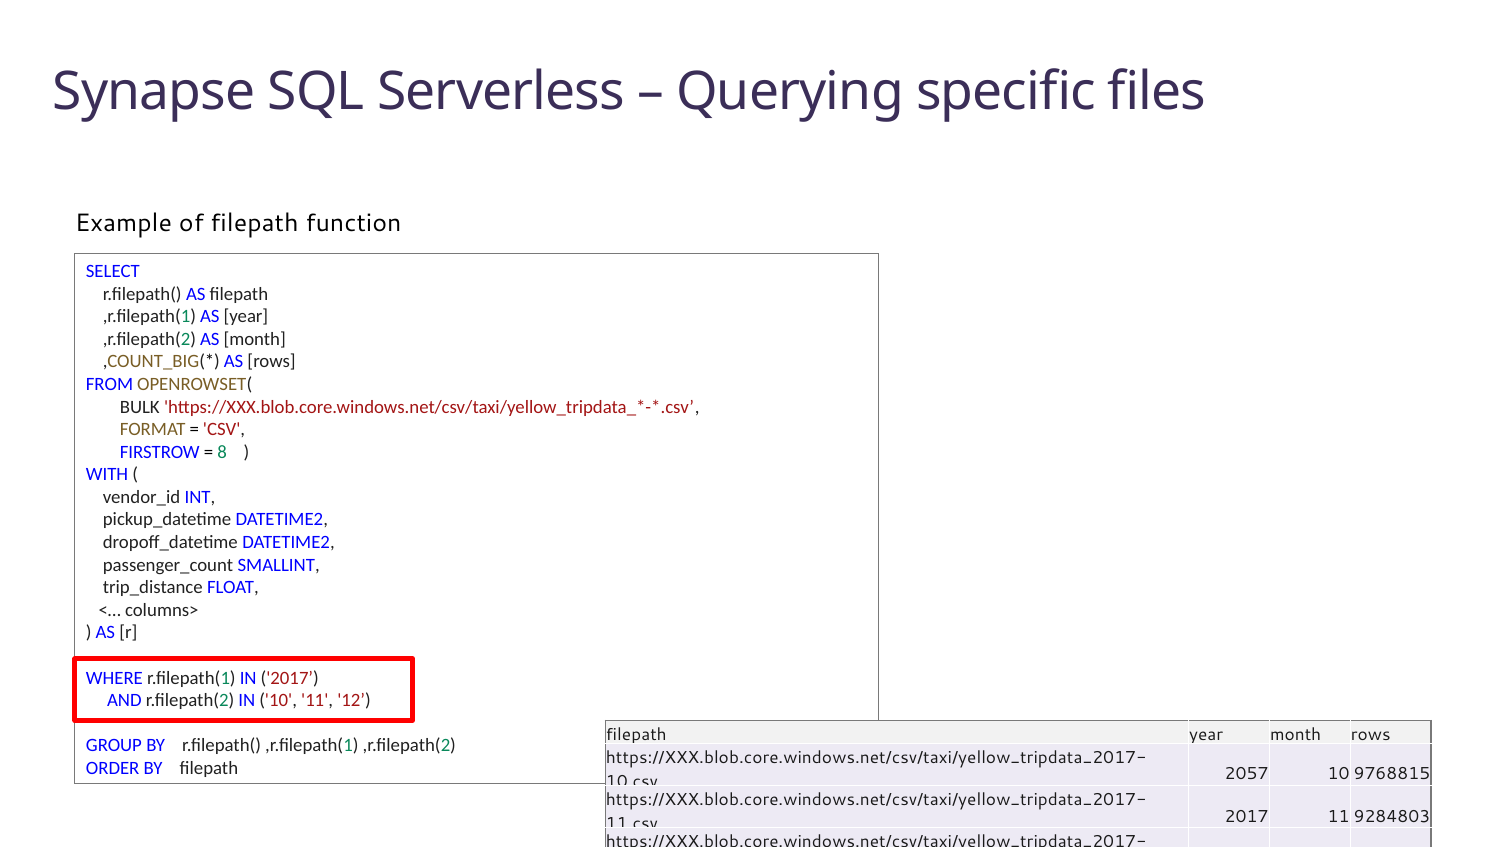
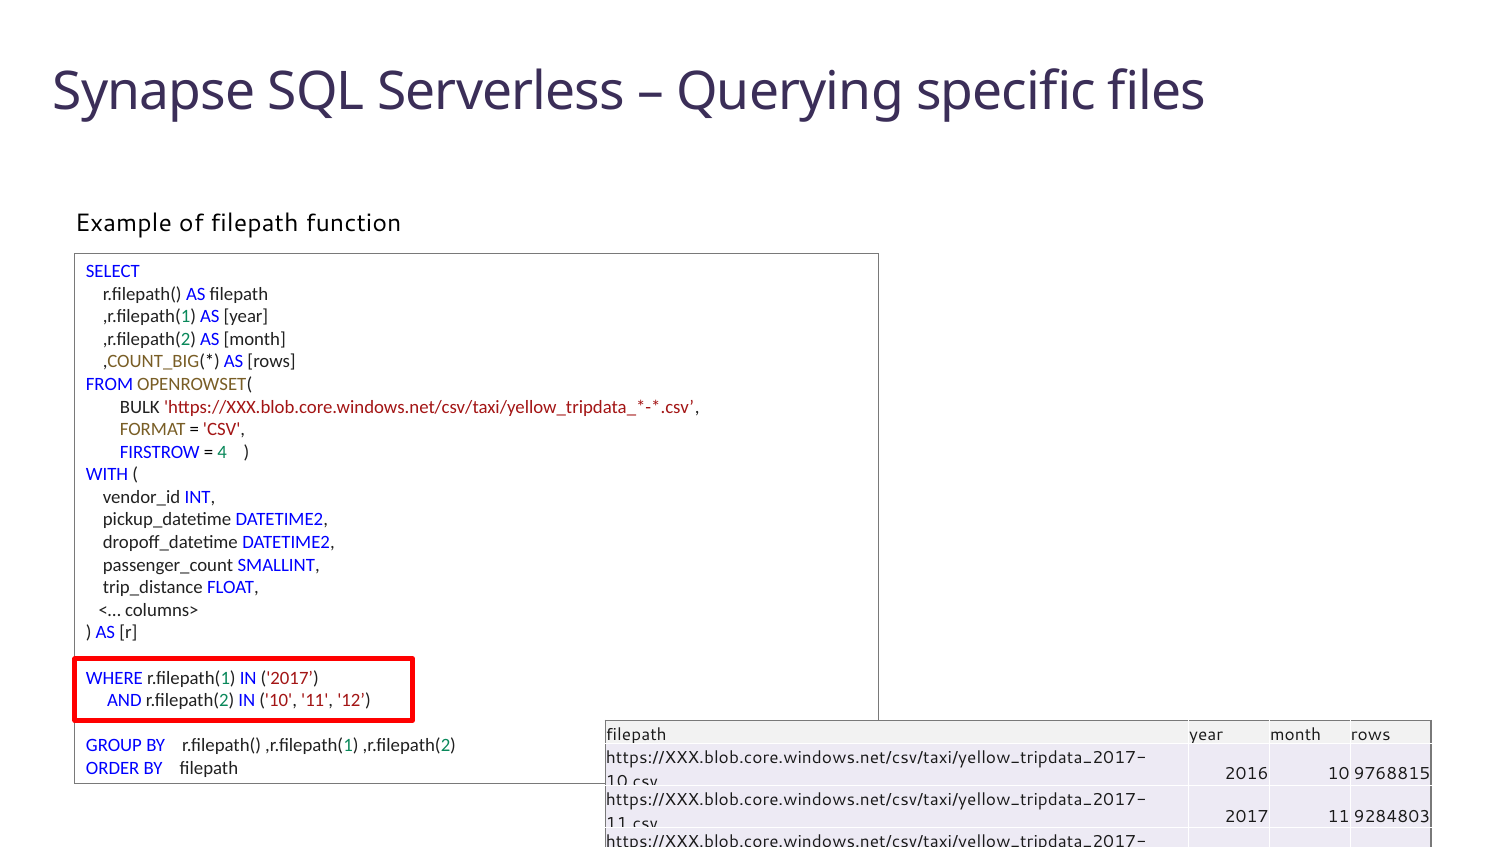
8: 8 -> 4
2057: 2057 -> 2016
